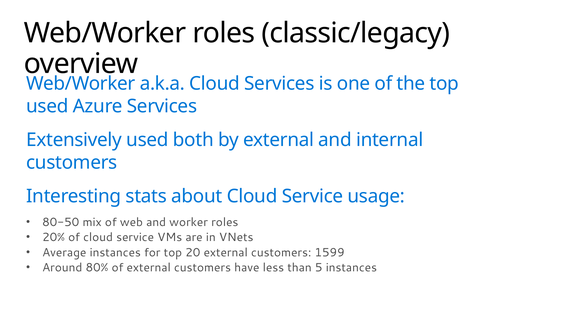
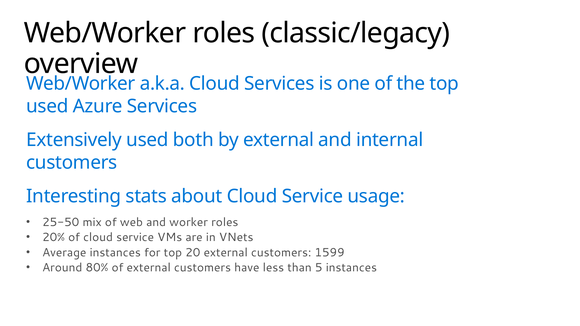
80-50: 80-50 -> 25-50
